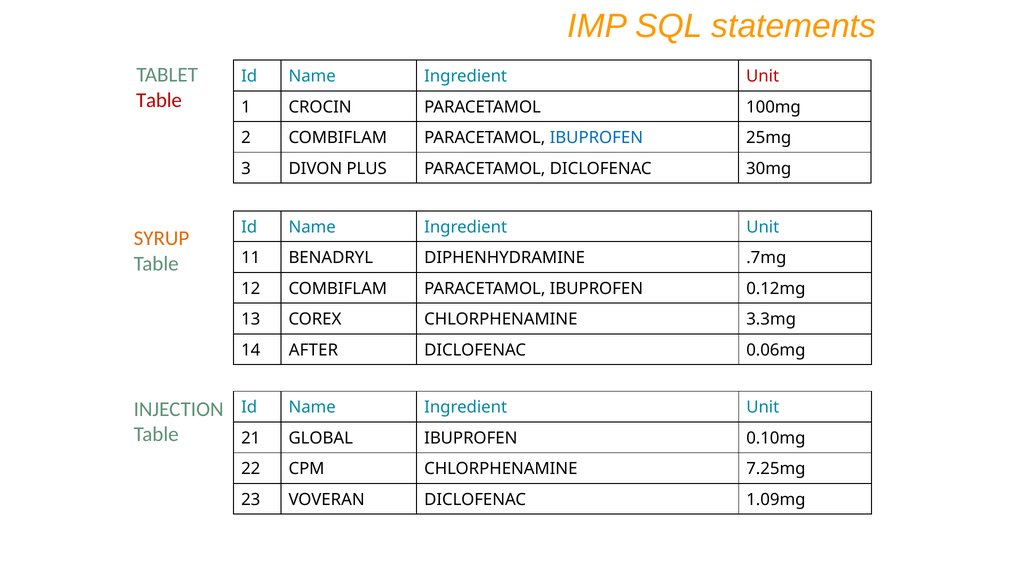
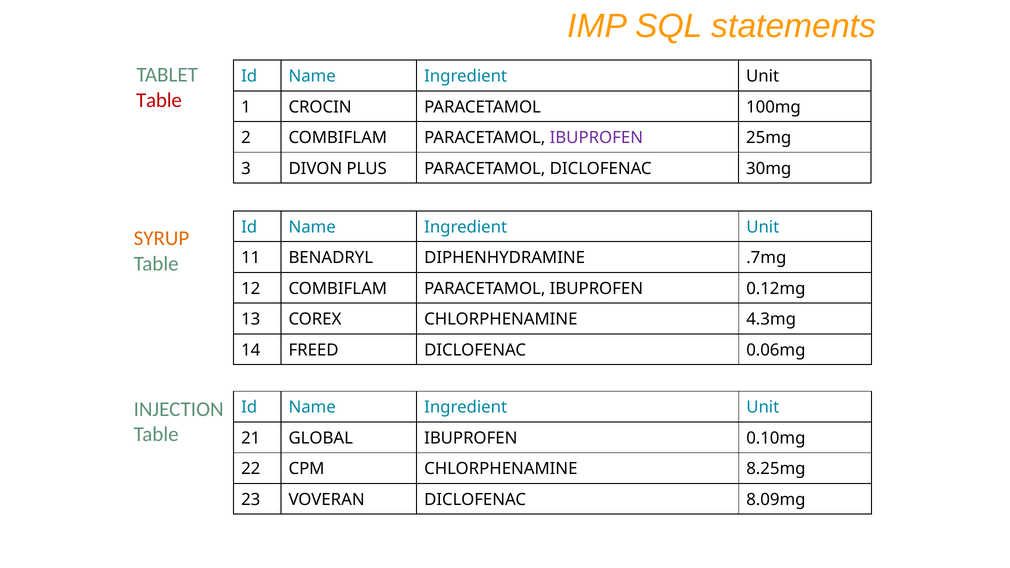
Unit at (763, 76) colour: red -> black
IBUPROFEN at (596, 138) colour: blue -> purple
3.3mg: 3.3mg -> 4.3mg
AFTER: AFTER -> FREED
7.25mg: 7.25mg -> 8.25mg
1.09mg: 1.09mg -> 8.09mg
